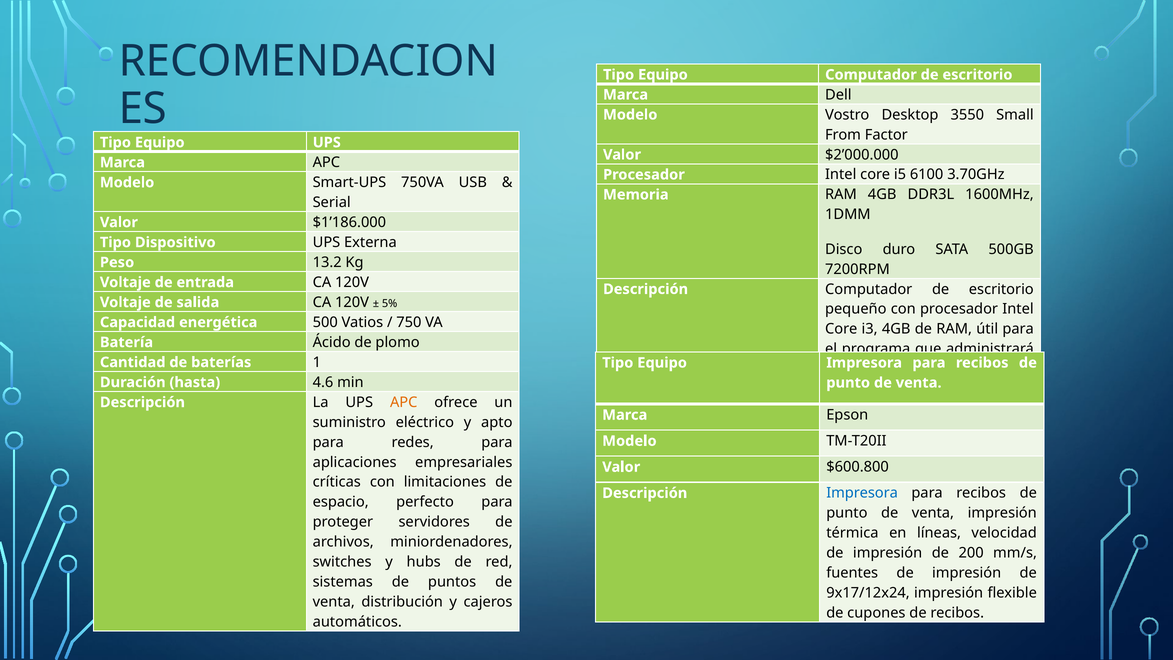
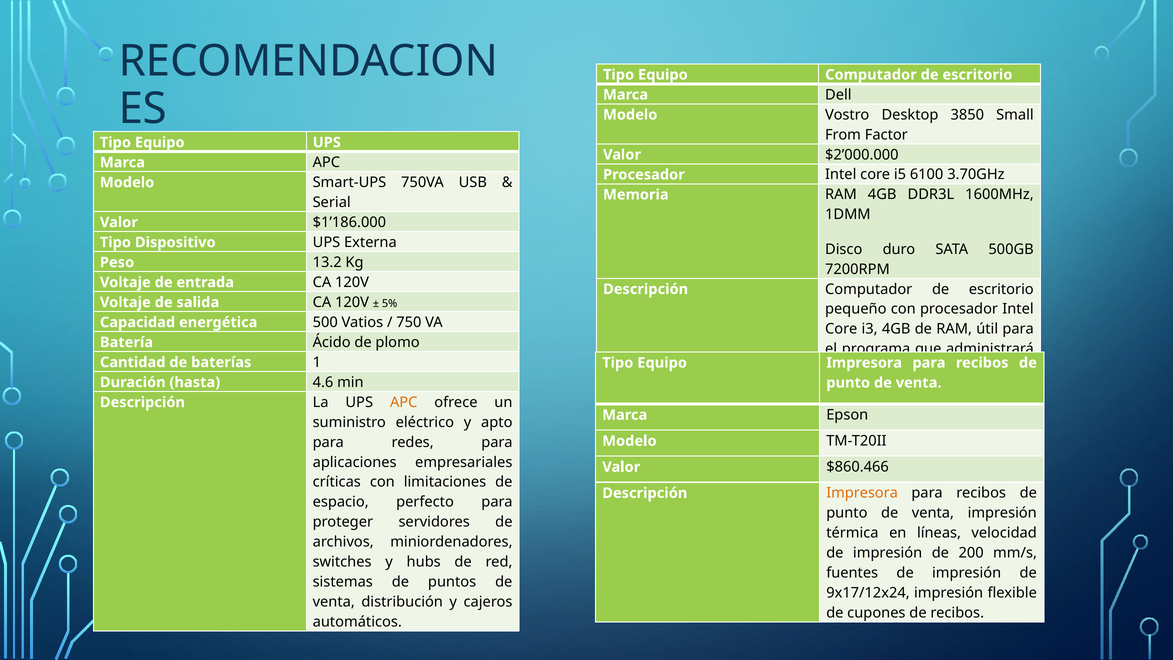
3550: 3550 -> 3850
$600.800: $600.800 -> $860.466
Impresora at (862, 493) colour: blue -> orange
